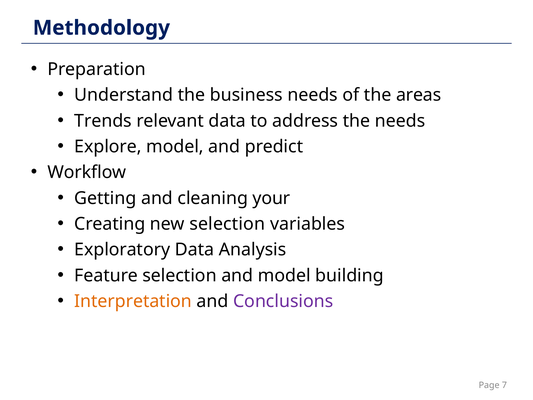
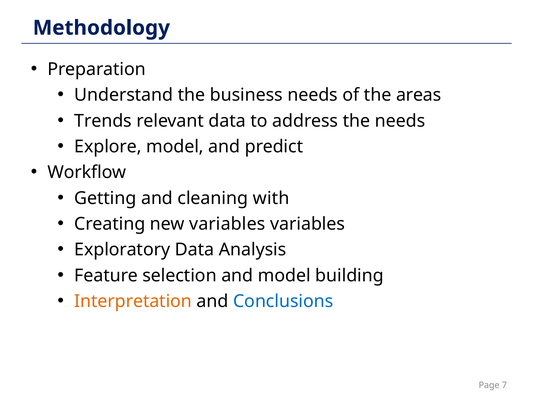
your: your -> with
new selection: selection -> variables
Conclusions colour: purple -> blue
